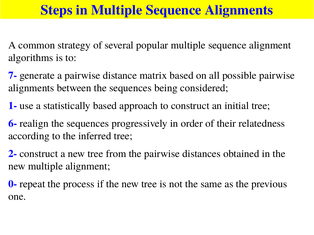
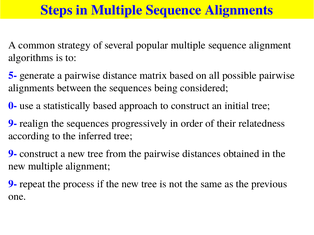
7-: 7- -> 5-
1-: 1- -> 0-
6- at (13, 124): 6- -> 9-
2- at (13, 154): 2- -> 9-
0- at (13, 184): 0- -> 9-
